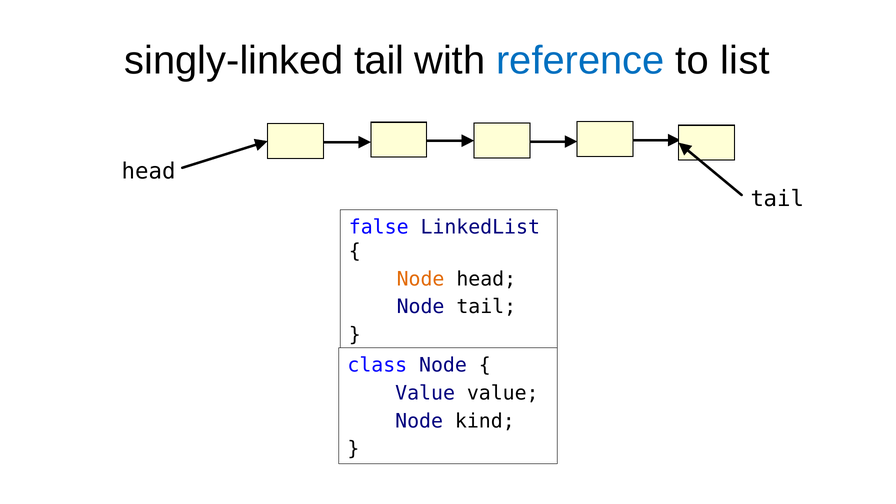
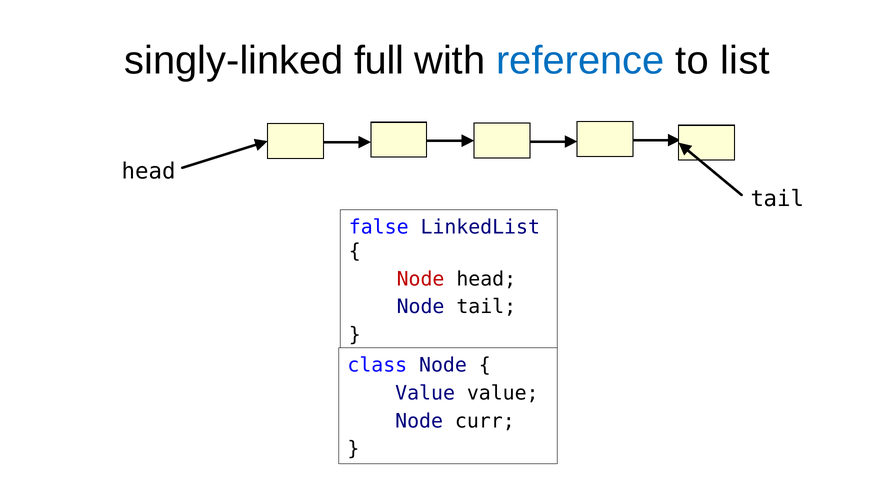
singly-linked tail: tail -> full
Node at (421, 279) colour: orange -> red
kind: kind -> curr
